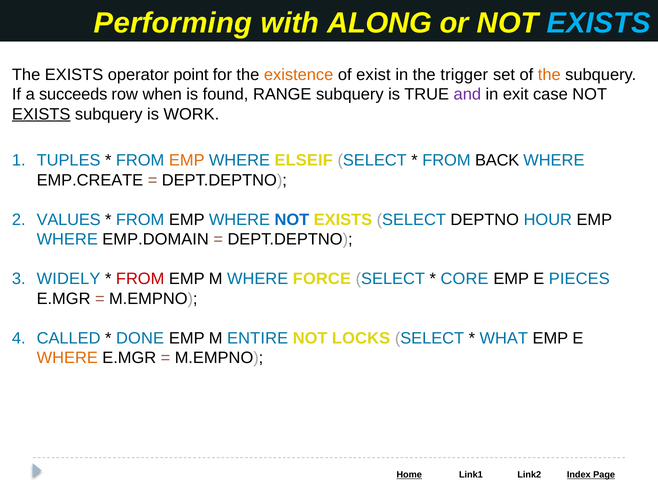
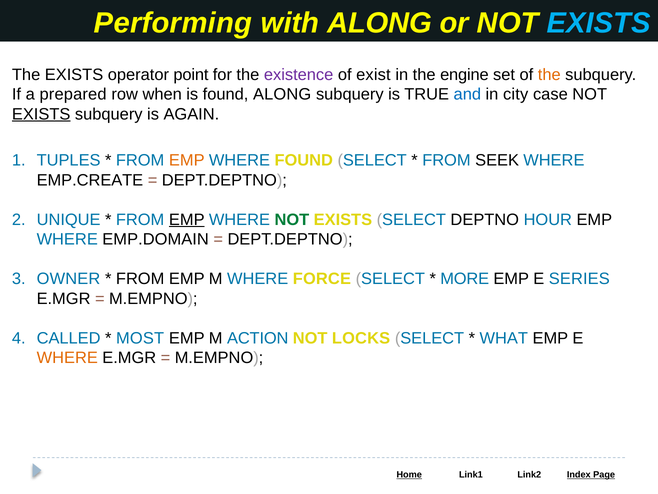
existence colour: orange -> purple
trigger: trigger -> engine
succeeds: succeeds -> prepared
found RANGE: RANGE -> ALONG
and colour: purple -> blue
exit: exit -> city
WORK: WORK -> AGAIN
WHERE ELSEIF: ELSEIF -> FOUND
BACK: BACK -> SEEK
VALUES: VALUES -> UNIQUE
EMP at (187, 219) underline: none -> present
NOT at (292, 219) colour: blue -> green
WIDELY: WIDELY -> OWNER
FROM at (140, 279) colour: red -> black
CORE: CORE -> MORE
PIECES: PIECES -> SERIES
DONE: DONE -> MOST
ENTIRE: ENTIRE -> ACTION
